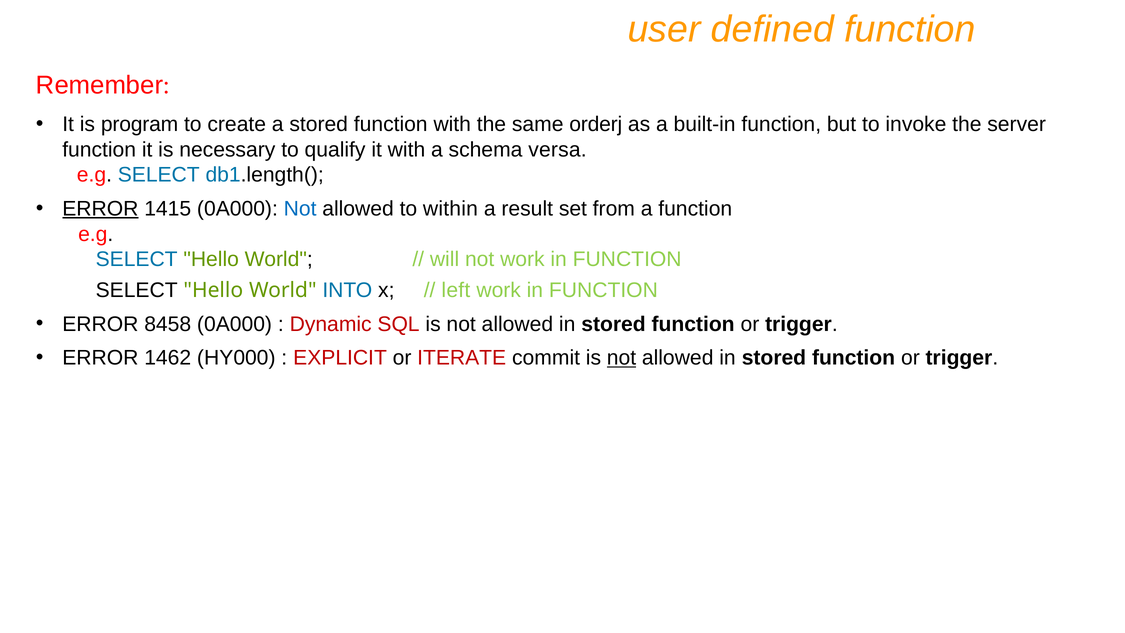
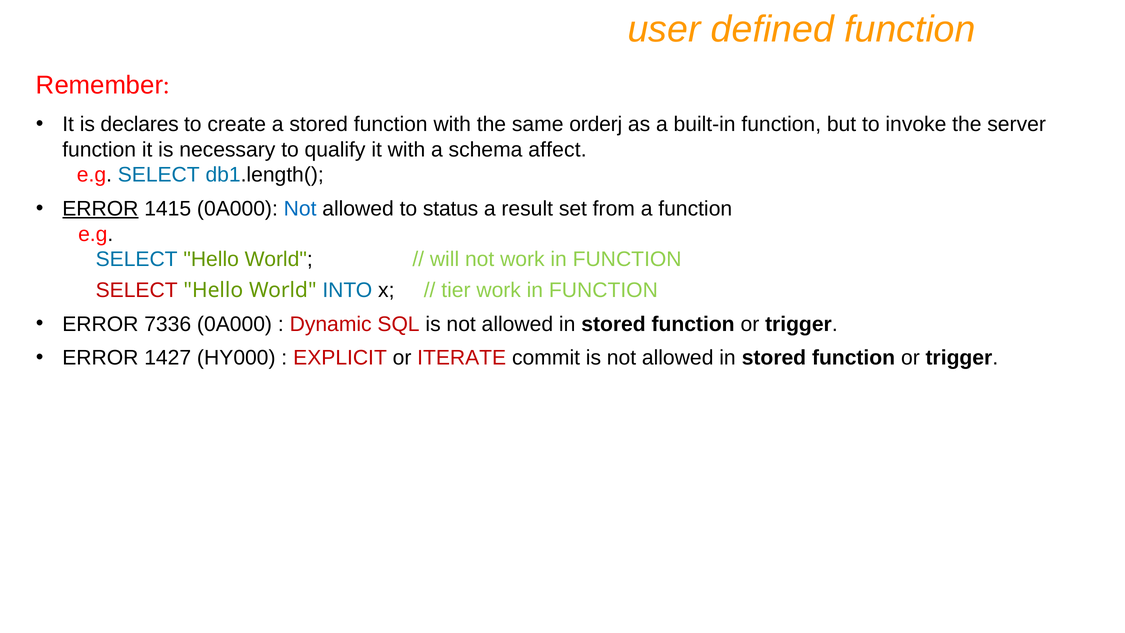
program: program -> declares
versa: versa -> affect
within: within -> status
SELECT at (137, 290) colour: black -> red
left: left -> tier
8458: 8458 -> 7336
1462: 1462 -> 1427
not at (621, 358) underline: present -> none
